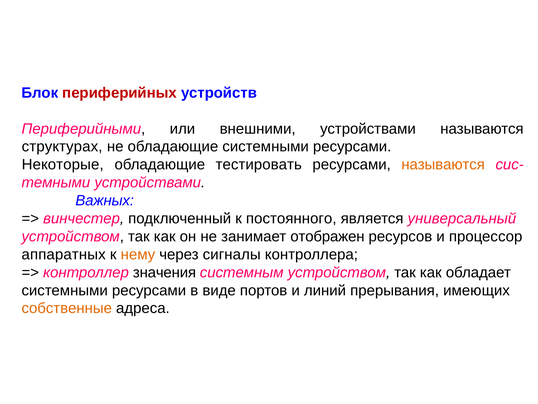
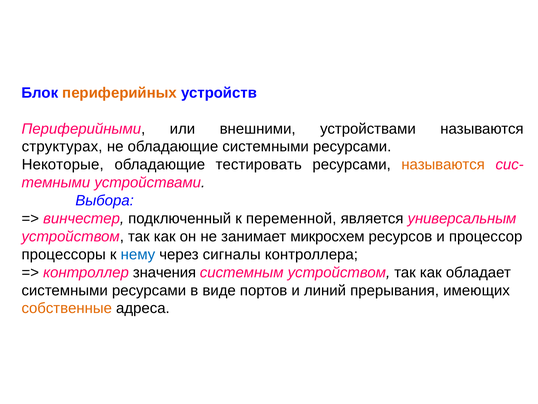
периферийных colour: red -> orange
Важных: Важных -> Выбора
постоянного: постоянного -> переменной
универсальный: универсальный -> универсальным
отображен: отображен -> микросхем
аппаратных: аппаратных -> процессоры
нему colour: orange -> blue
